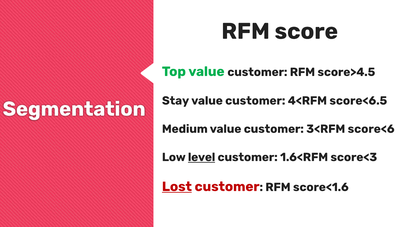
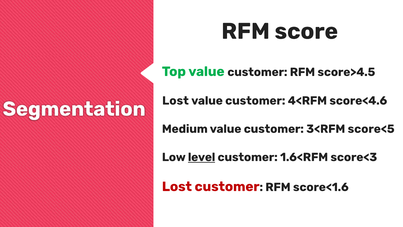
Stay at (176, 101): Stay -> Lost
score<6.5: score<6.5 -> score<4.6
score<6: score<6 -> score<5
Lost at (177, 186) underline: present -> none
